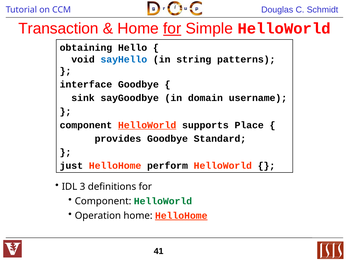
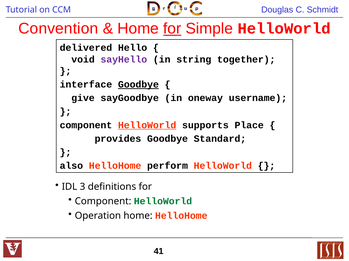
Transaction: Transaction -> Convention
obtaining: obtaining -> delivered
sayHello colour: blue -> purple
patterns: patterns -> together
Goodbye at (138, 85) underline: none -> present
sink: sink -> give
domain: domain -> oneway
just: just -> also
HelloHome at (181, 216) underline: present -> none
